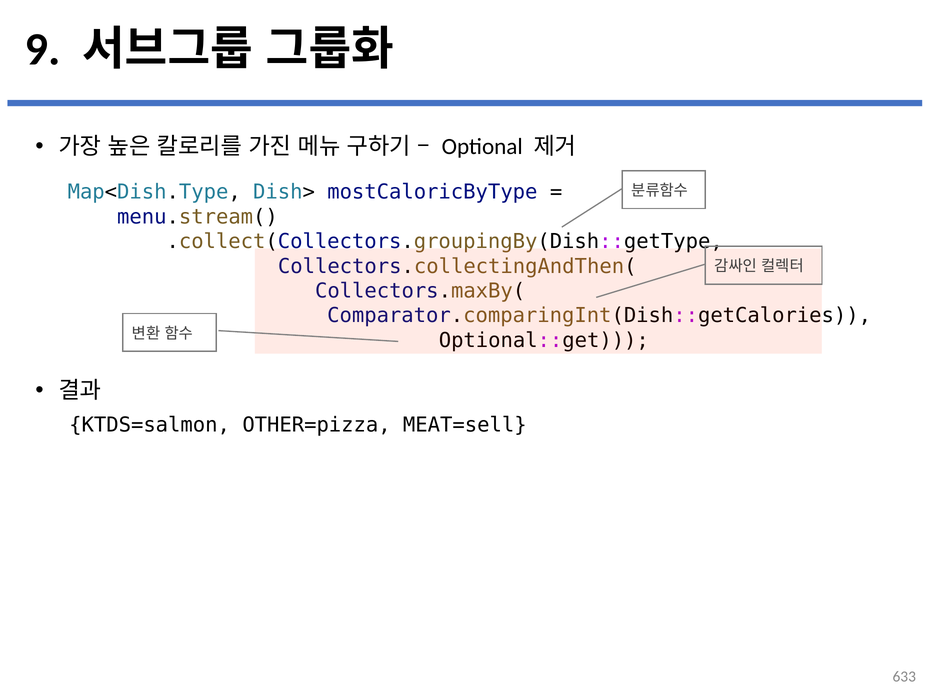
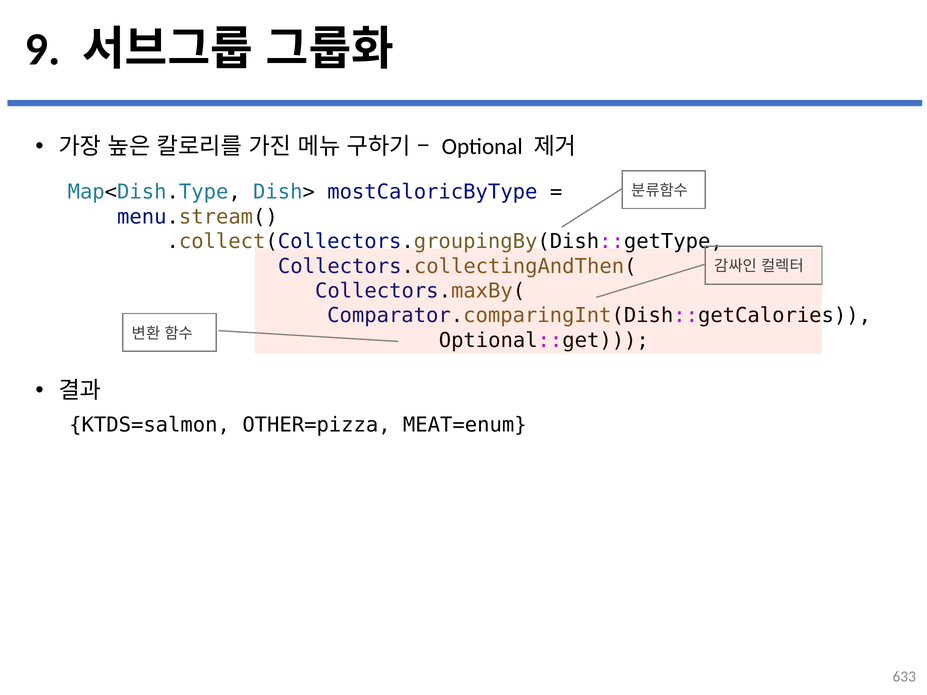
MEAT=sell: MEAT=sell -> MEAT=enum
